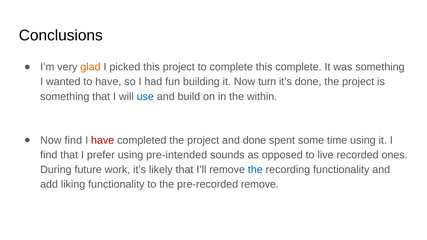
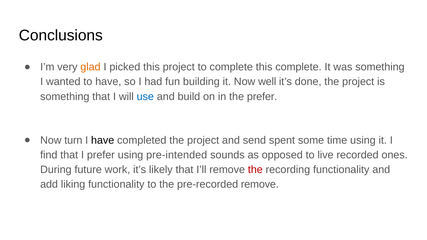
turn: turn -> well
the within: within -> prefer
Now find: find -> turn
have at (103, 140) colour: red -> black
and done: done -> send
the at (255, 170) colour: blue -> red
